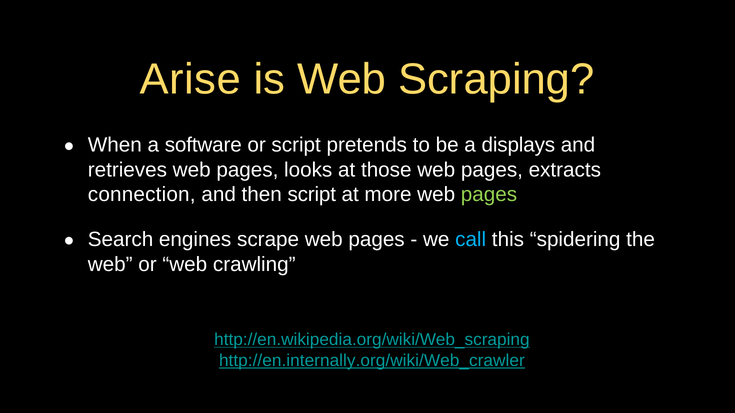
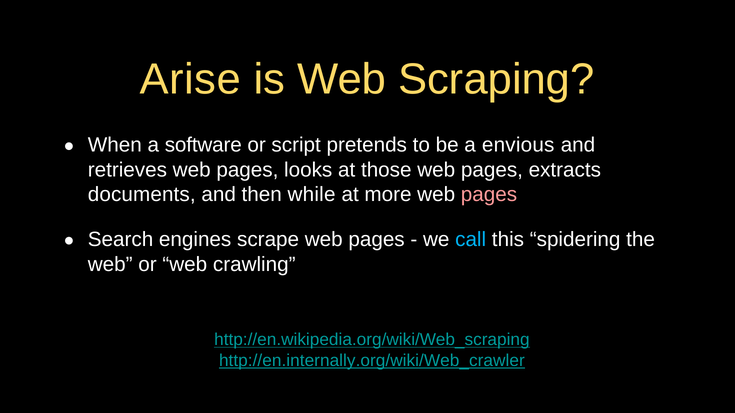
displays: displays -> envious
connection: connection -> documents
then script: script -> while
pages at (489, 195) colour: light green -> pink
